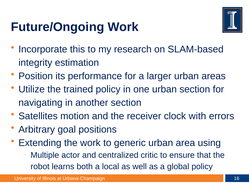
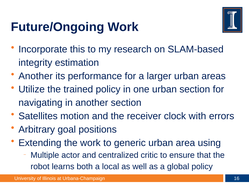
Position at (36, 76): Position -> Another
